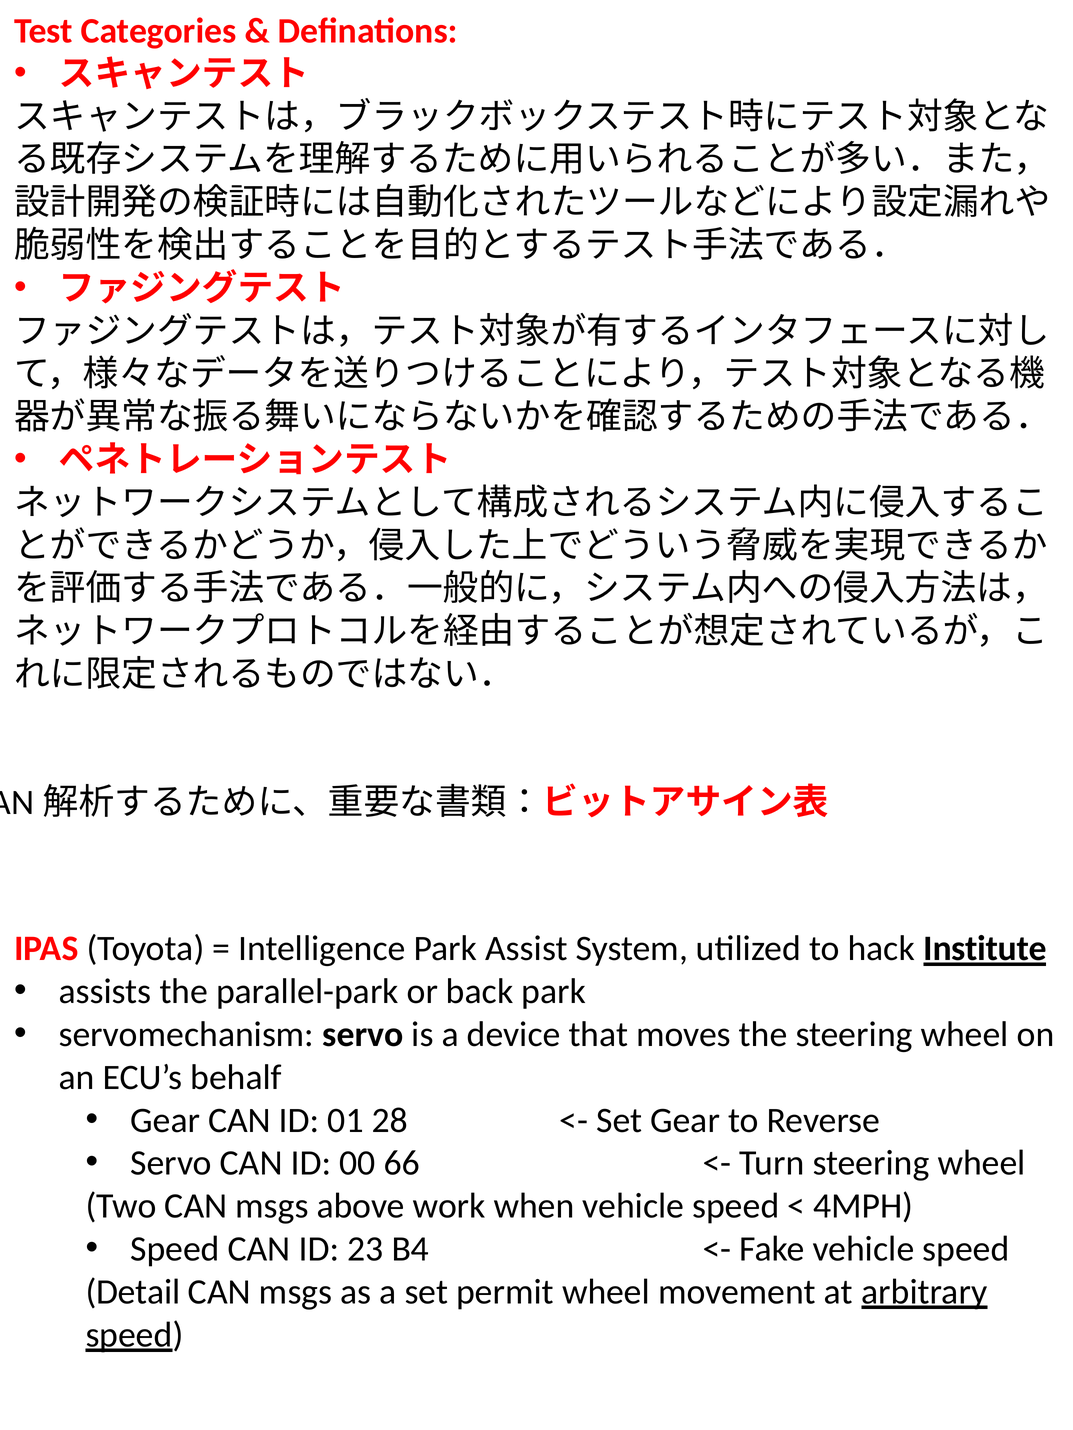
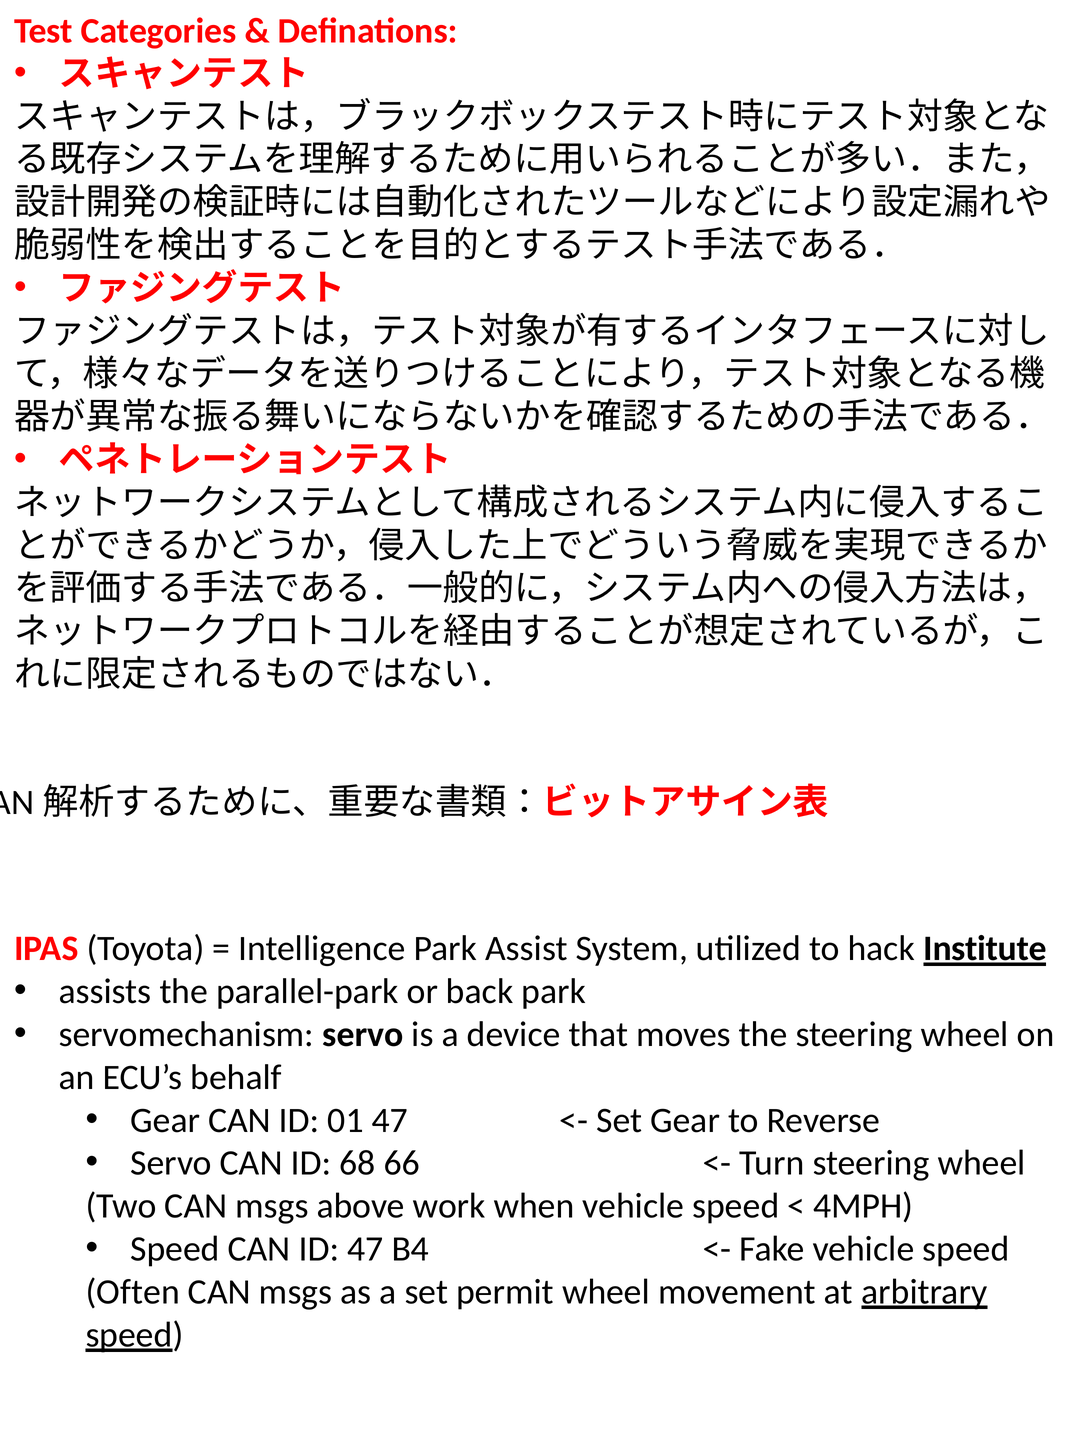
01 28: 28 -> 47
00: 00 -> 68
ID 23: 23 -> 47
Detail: Detail -> Often
